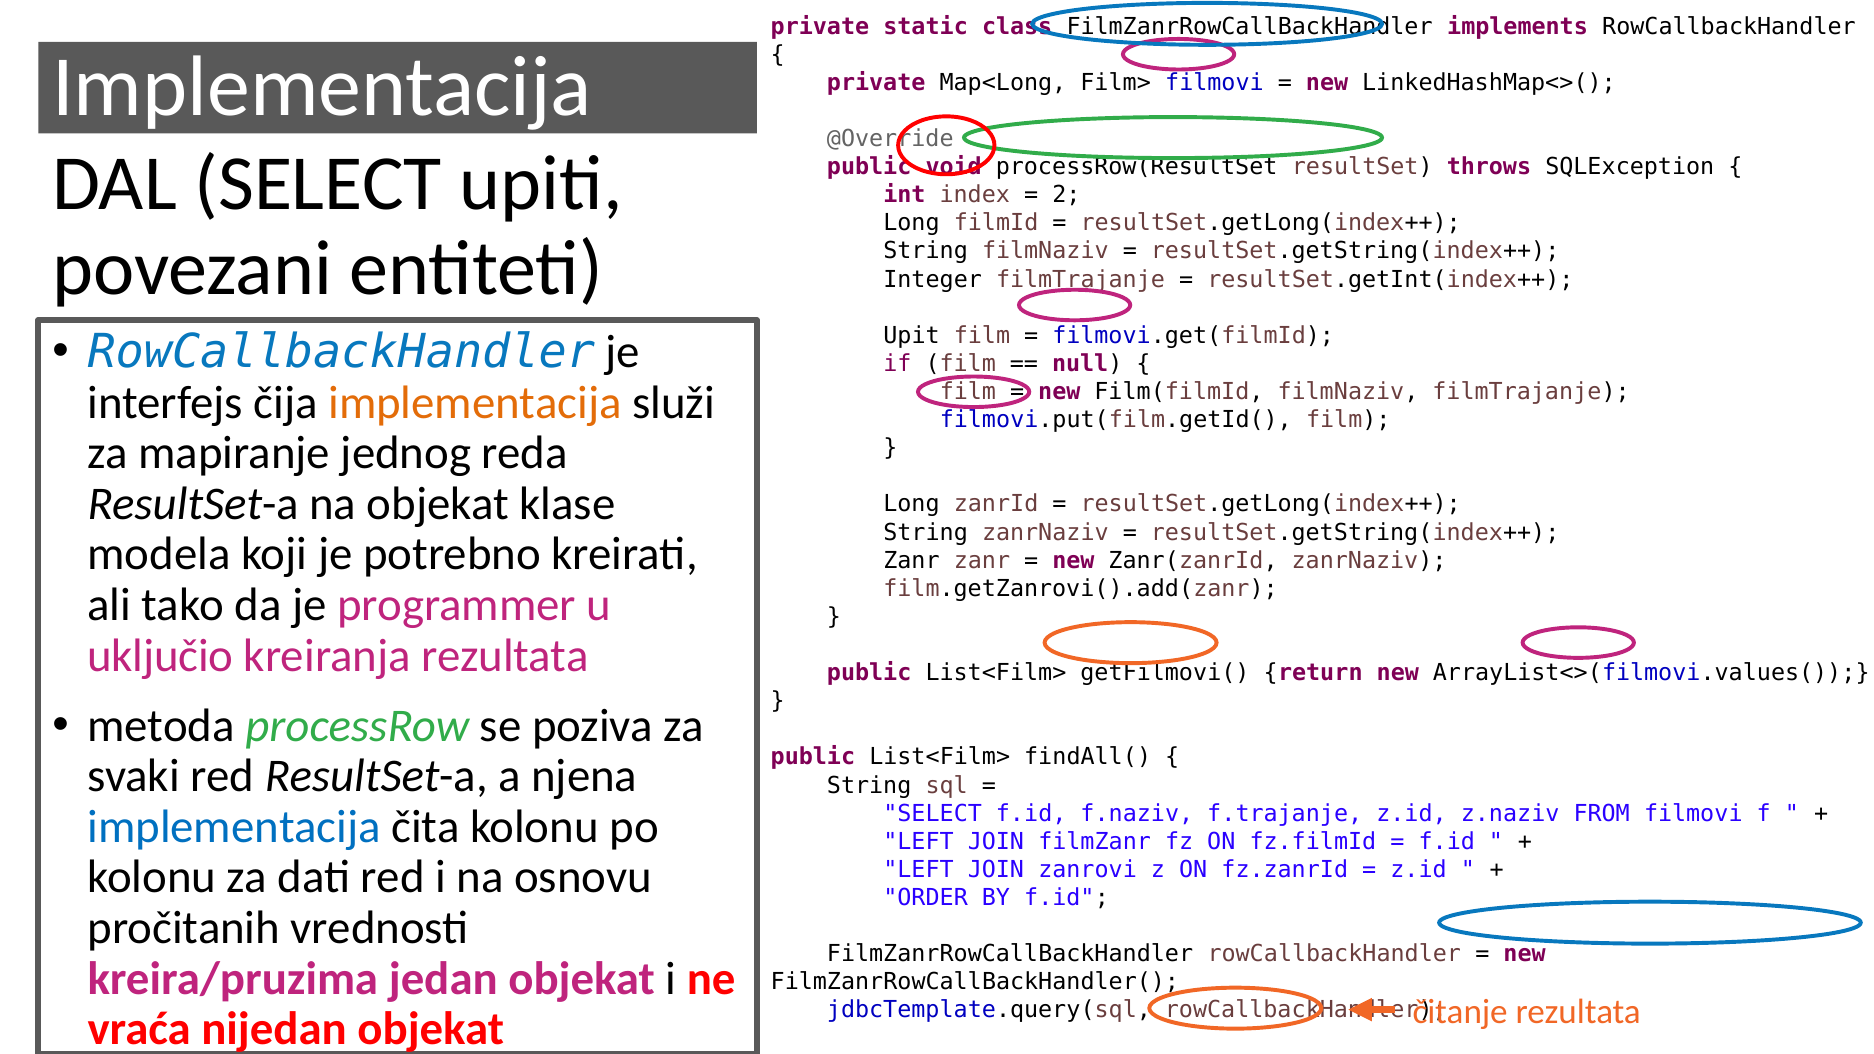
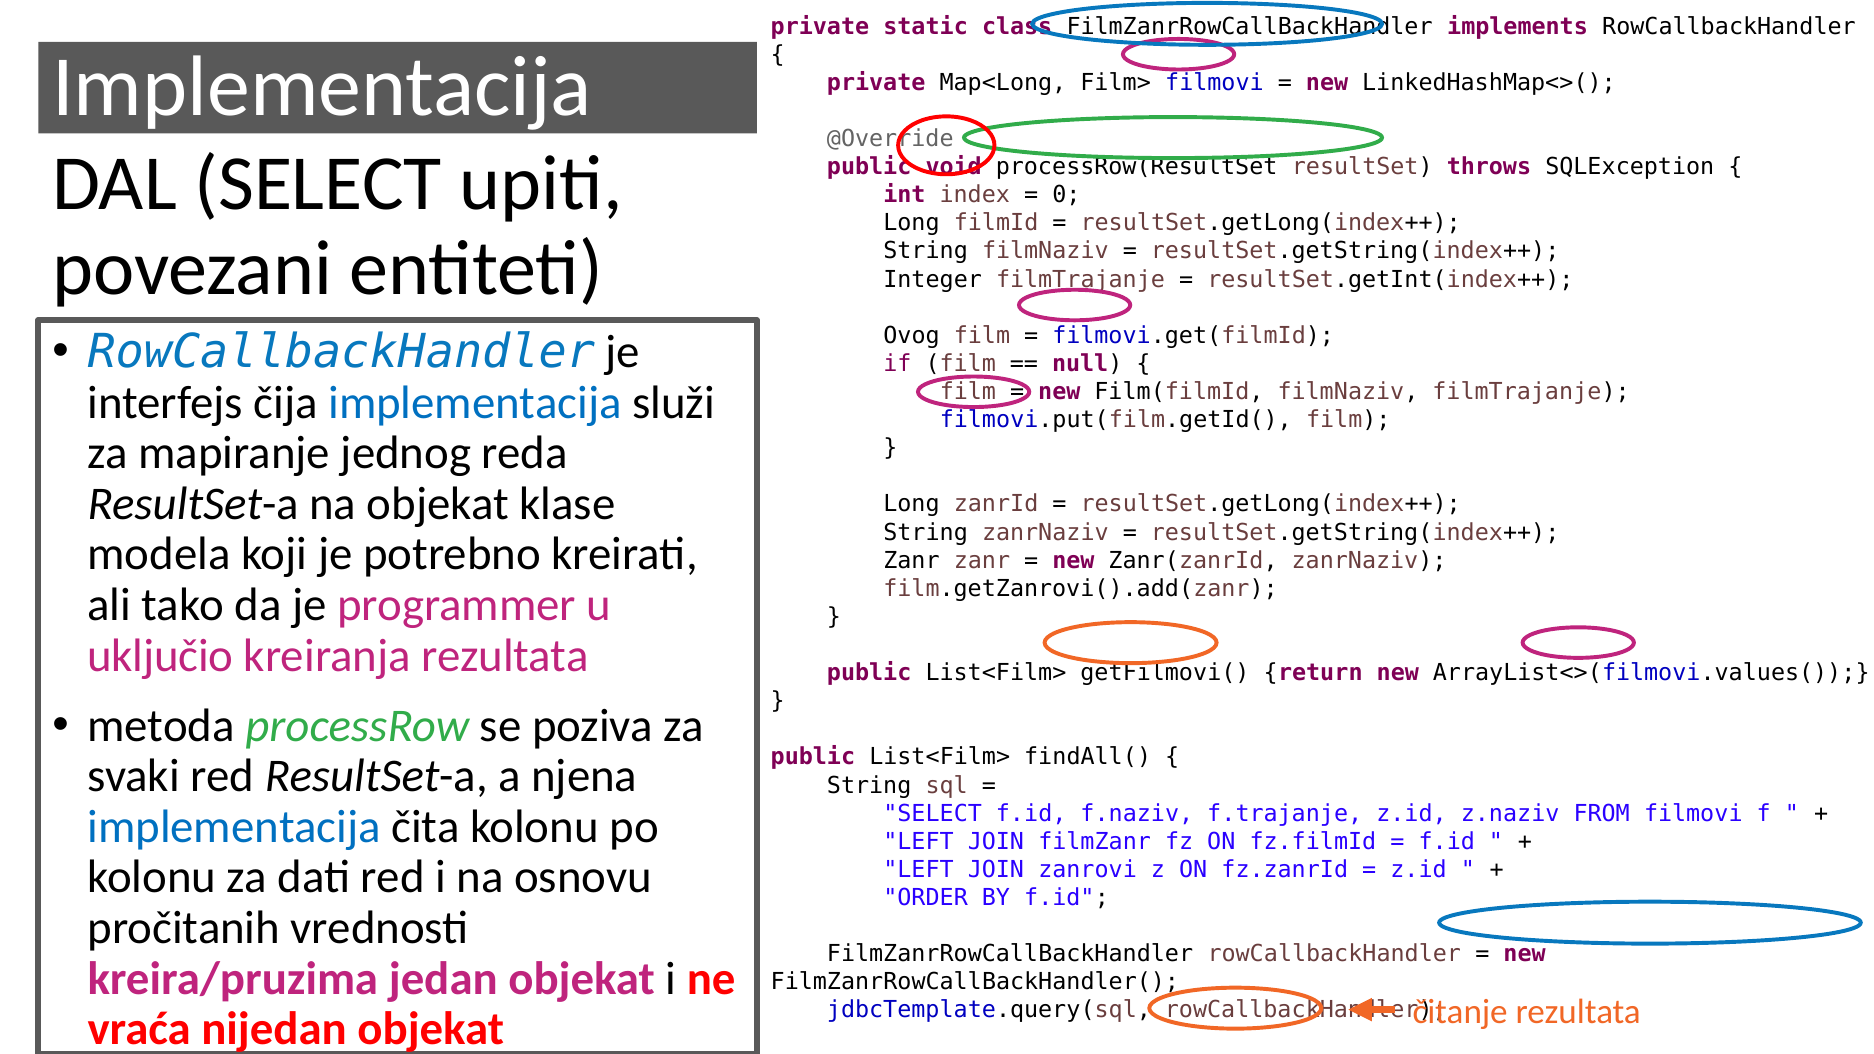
2: 2 -> 0
Upit: Upit -> Ovog
implementacija at (475, 403) colour: orange -> blue
